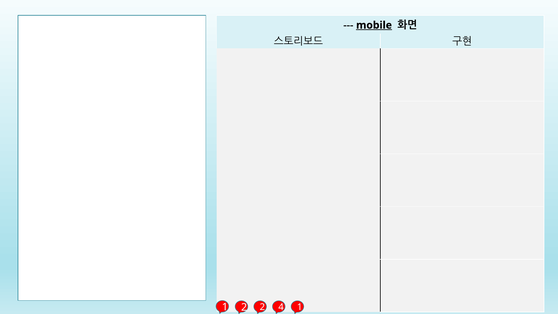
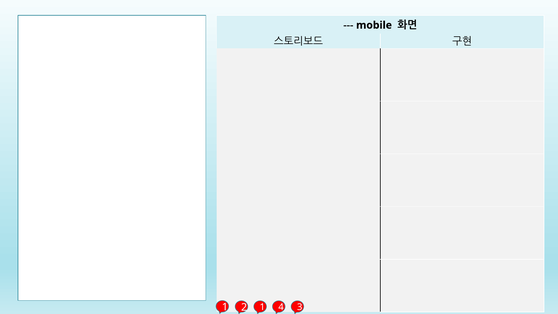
mobile underline: present -> none
2 at (262, 307): 2 -> 1
4 1: 1 -> 3
